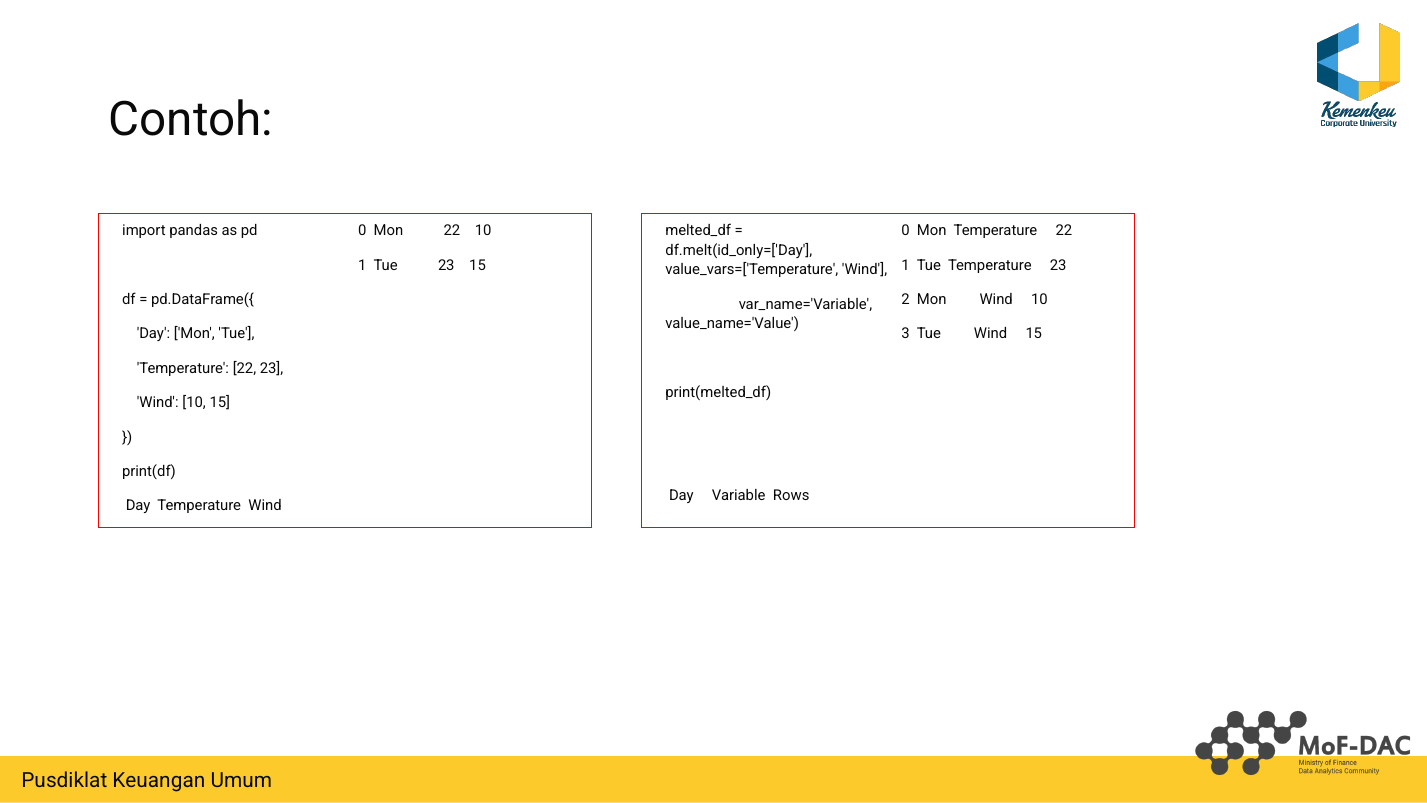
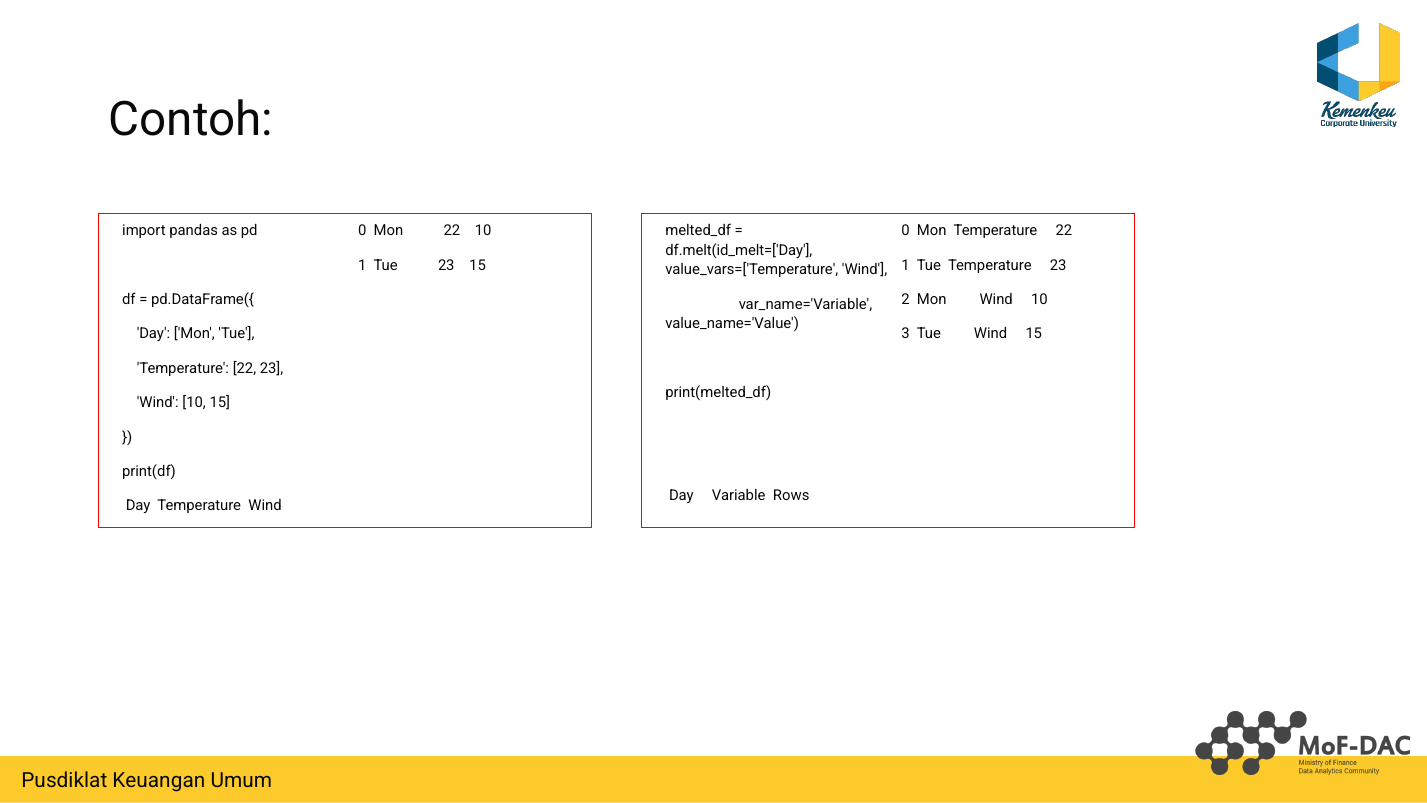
df.melt(id_only=['Day: df.melt(id_only=['Day -> df.melt(id_melt=['Day
